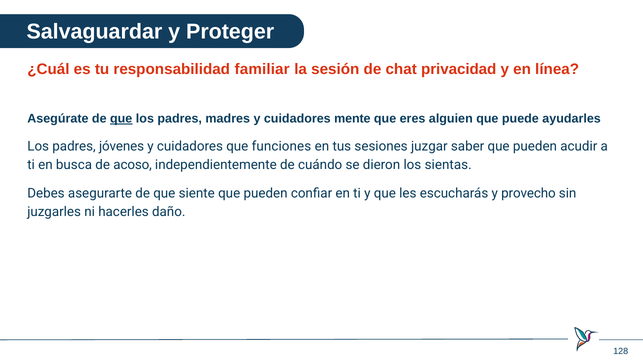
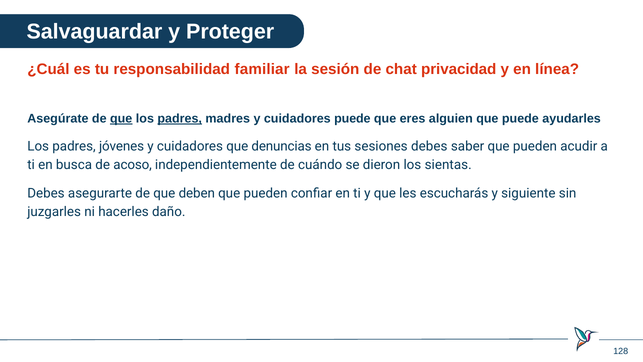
padres at (180, 119) underline: none -> present
cuidadores mente: mente -> puede
funciones: funciones -> denuncias
sesiones juzgar: juzgar -> debes
siente: siente -> deben
provecho: provecho -> siguiente
